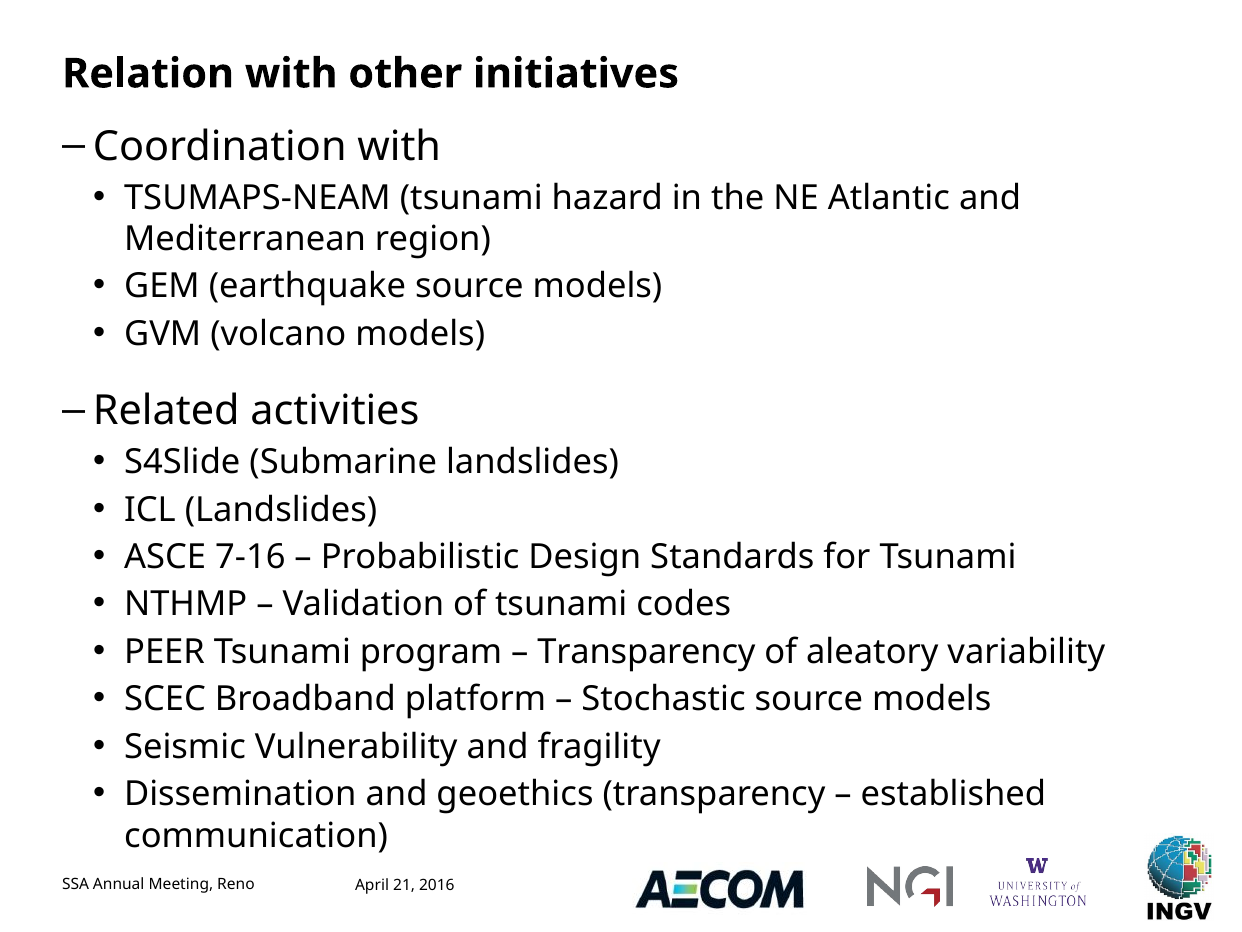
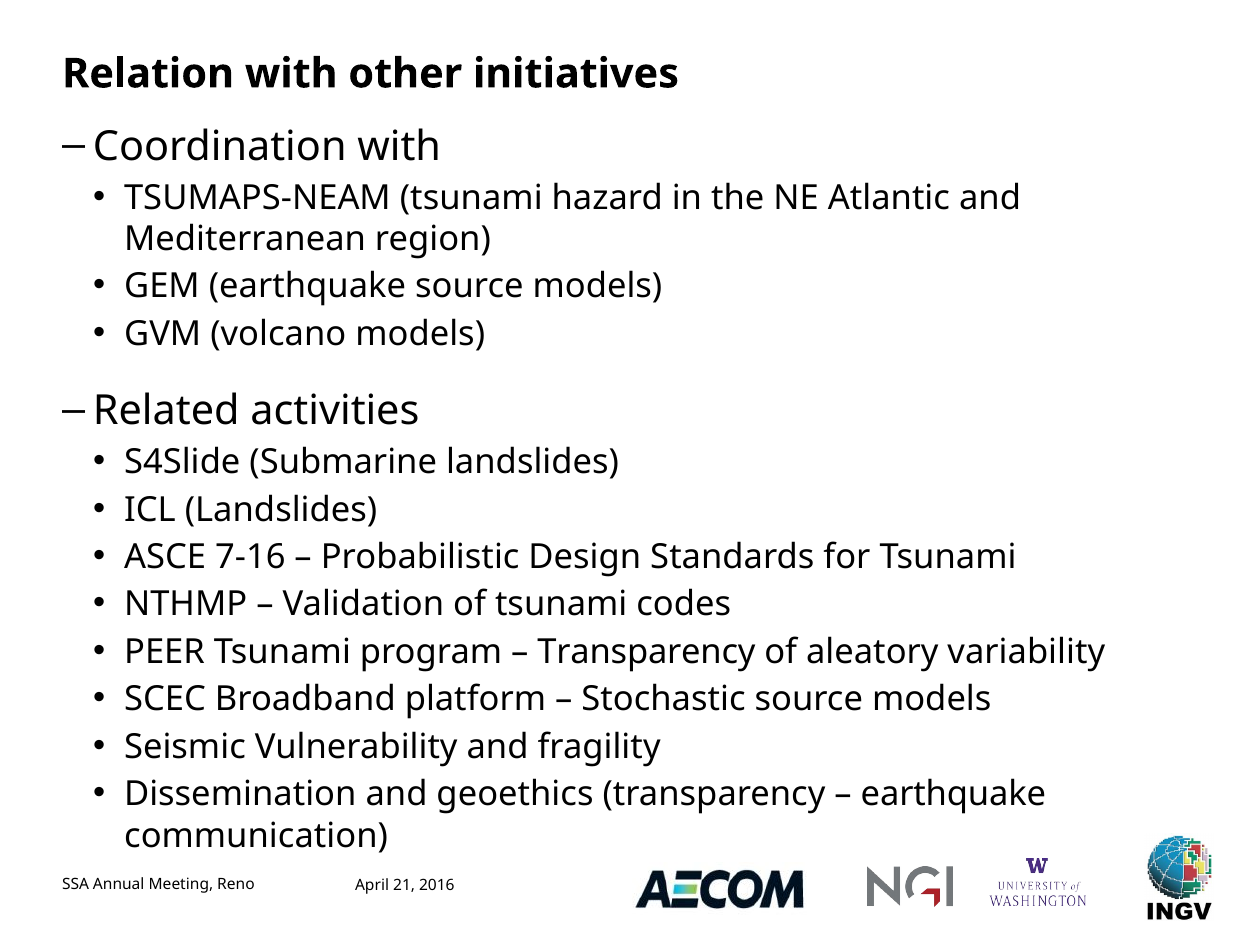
established at (953, 794): established -> earthquake
